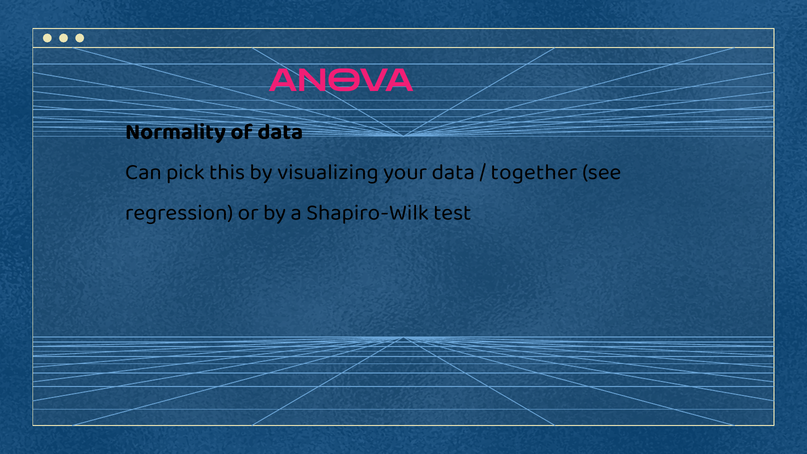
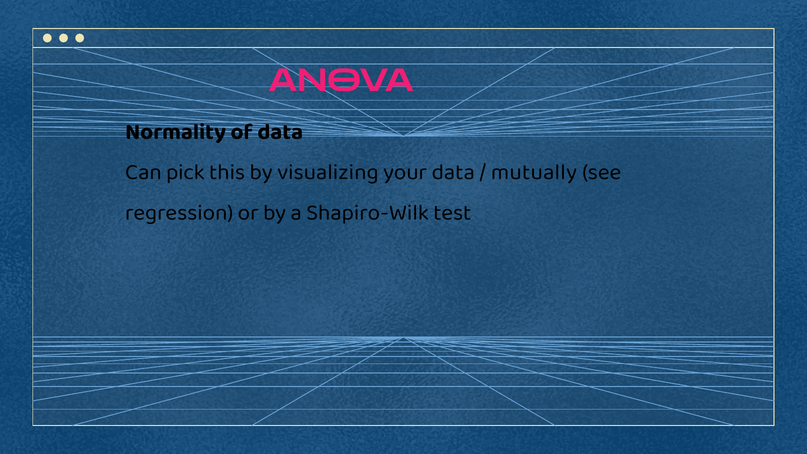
together: together -> mutually
